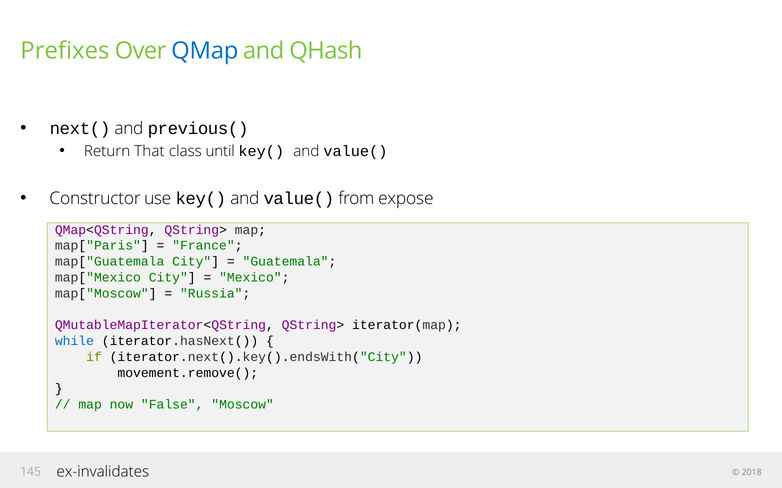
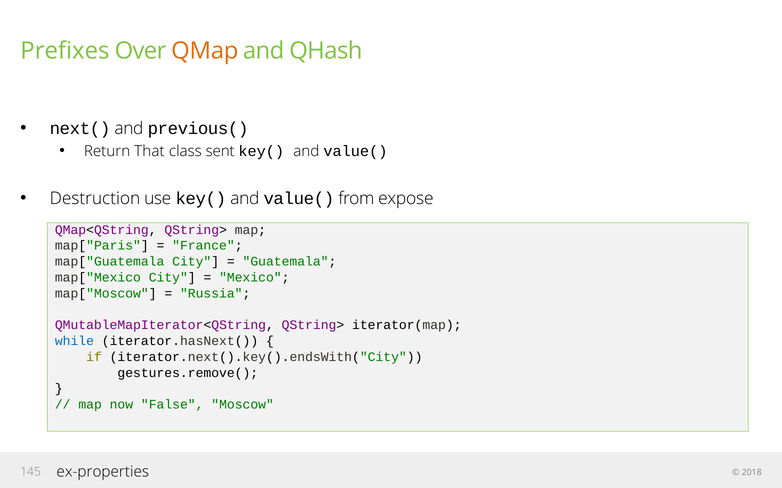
QMap colour: blue -> orange
until: until -> sent
Constructor: Constructor -> Destruction
movement.remove(: movement.remove( -> gestures.remove(
ex-invalidates: ex-invalidates -> ex-properties
